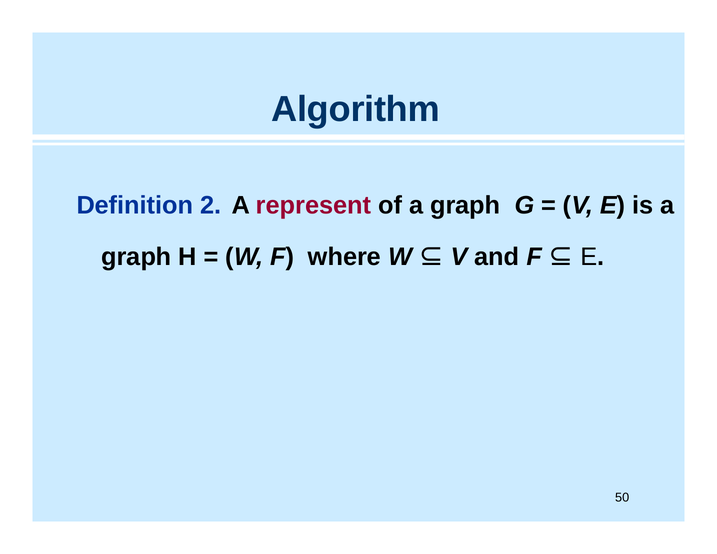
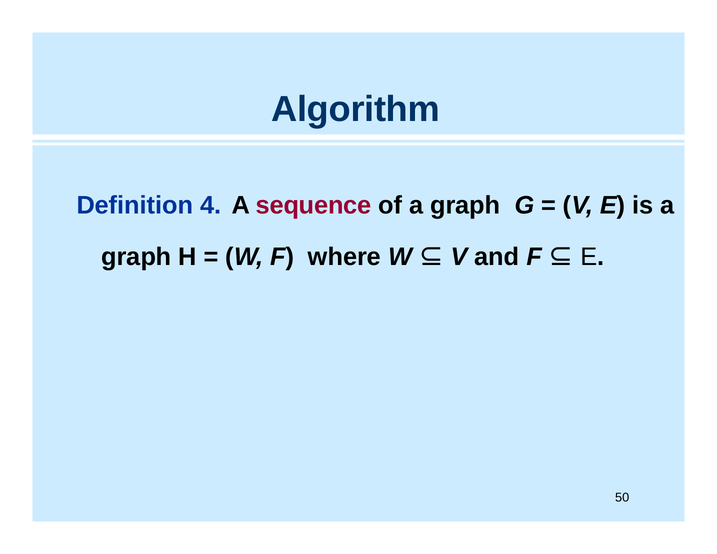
2: 2 -> 4
represent: represent -> sequence
